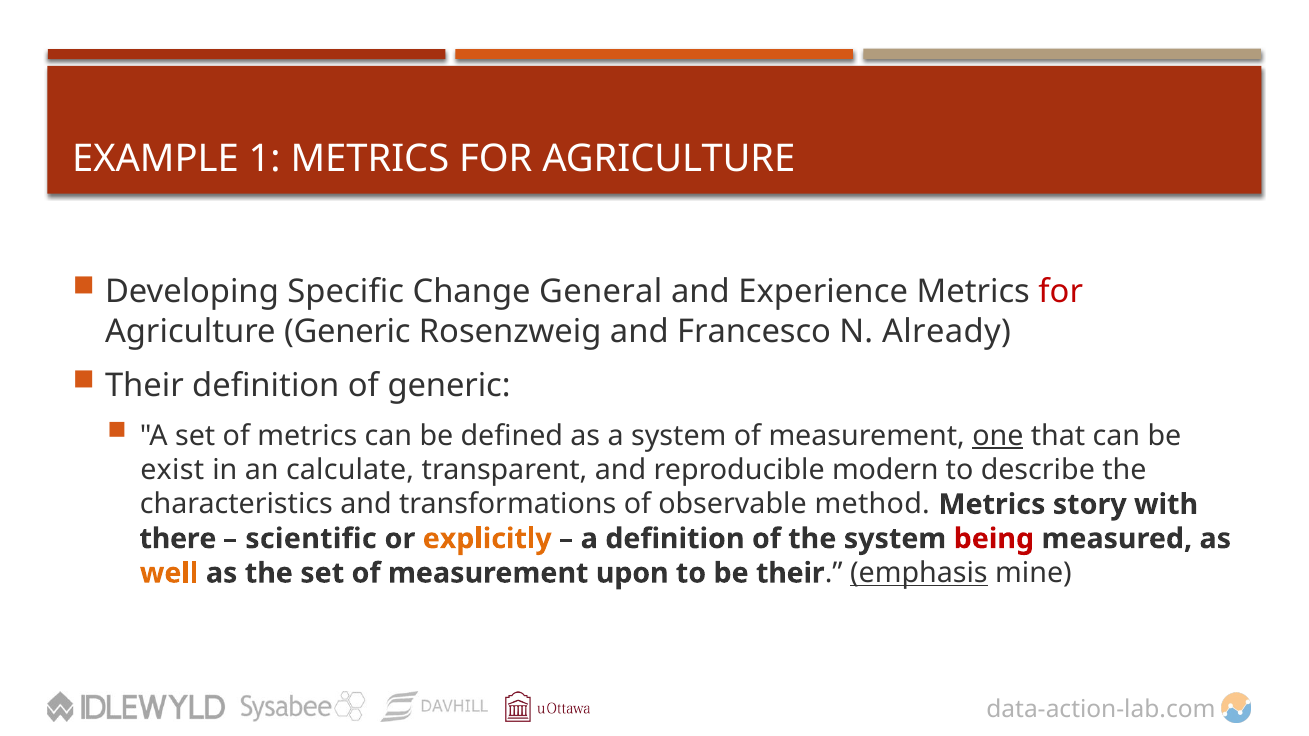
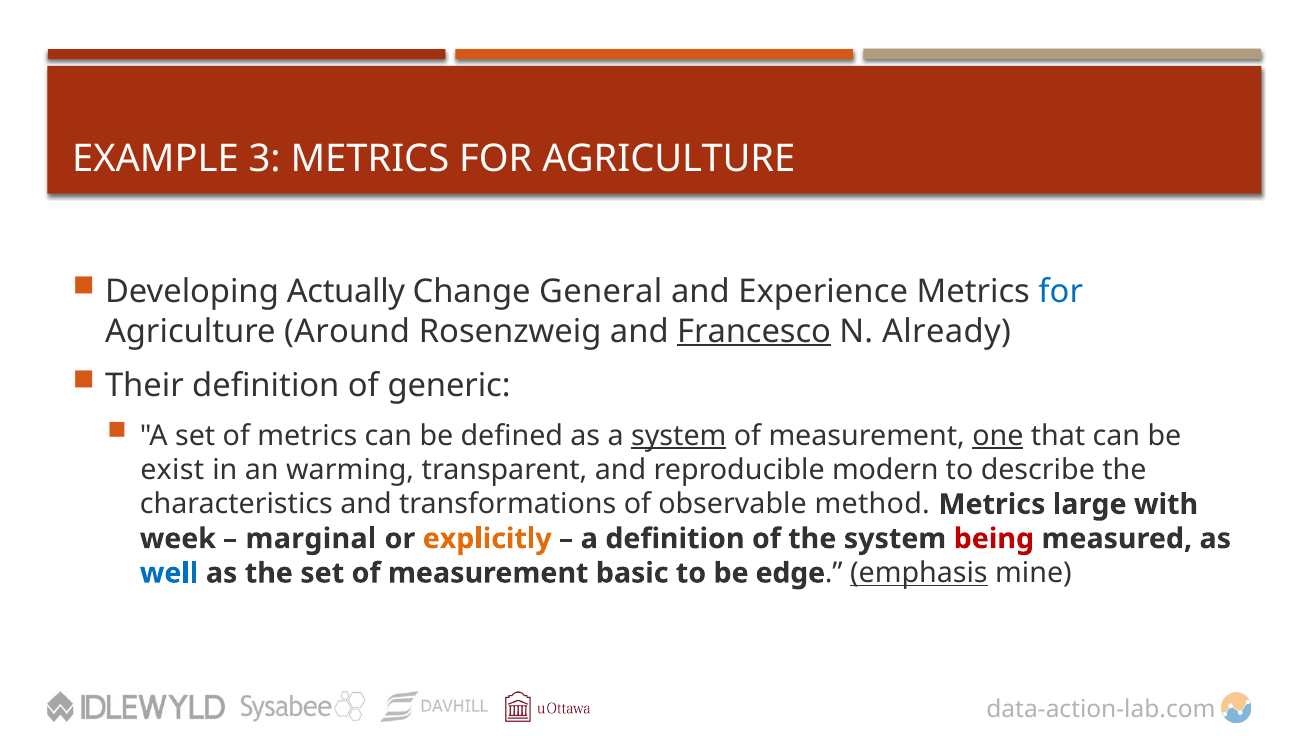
1: 1 -> 3
Specific: Specific -> Actually
for at (1061, 292) colour: red -> blue
Agriculture Generic: Generic -> Around
Francesco underline: none -> present
system at (679, 436) underline: none -> present
calculate: calculate -> warming
story: story -> large
there: there -> week
scientific: scientific -> marginal
well colour: orange -> blue
upon: upon -> basic
be their: their -> edge
